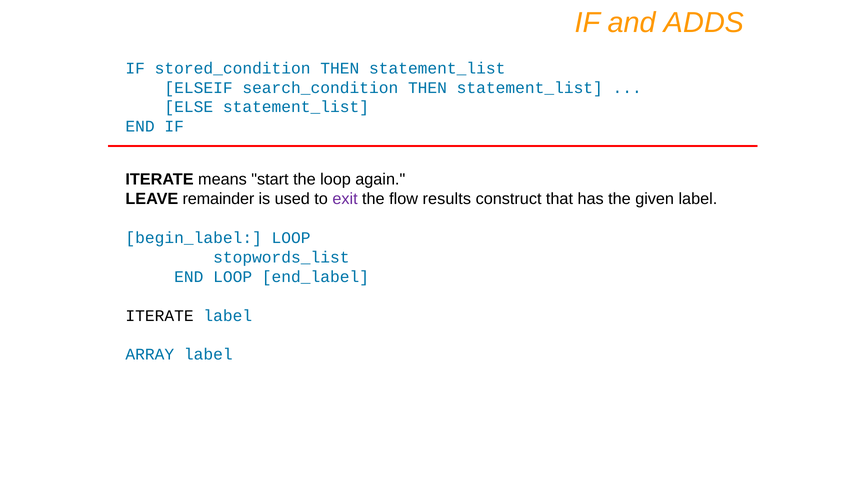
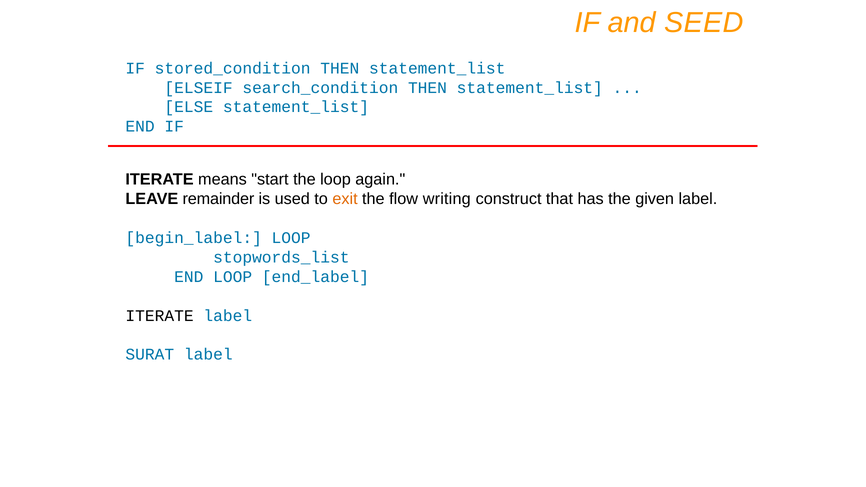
ADDS: ADDS -> SEED
exit colour: purple -> orange
results: results -> writing
ARRAY: ARRAY -> SURAT
